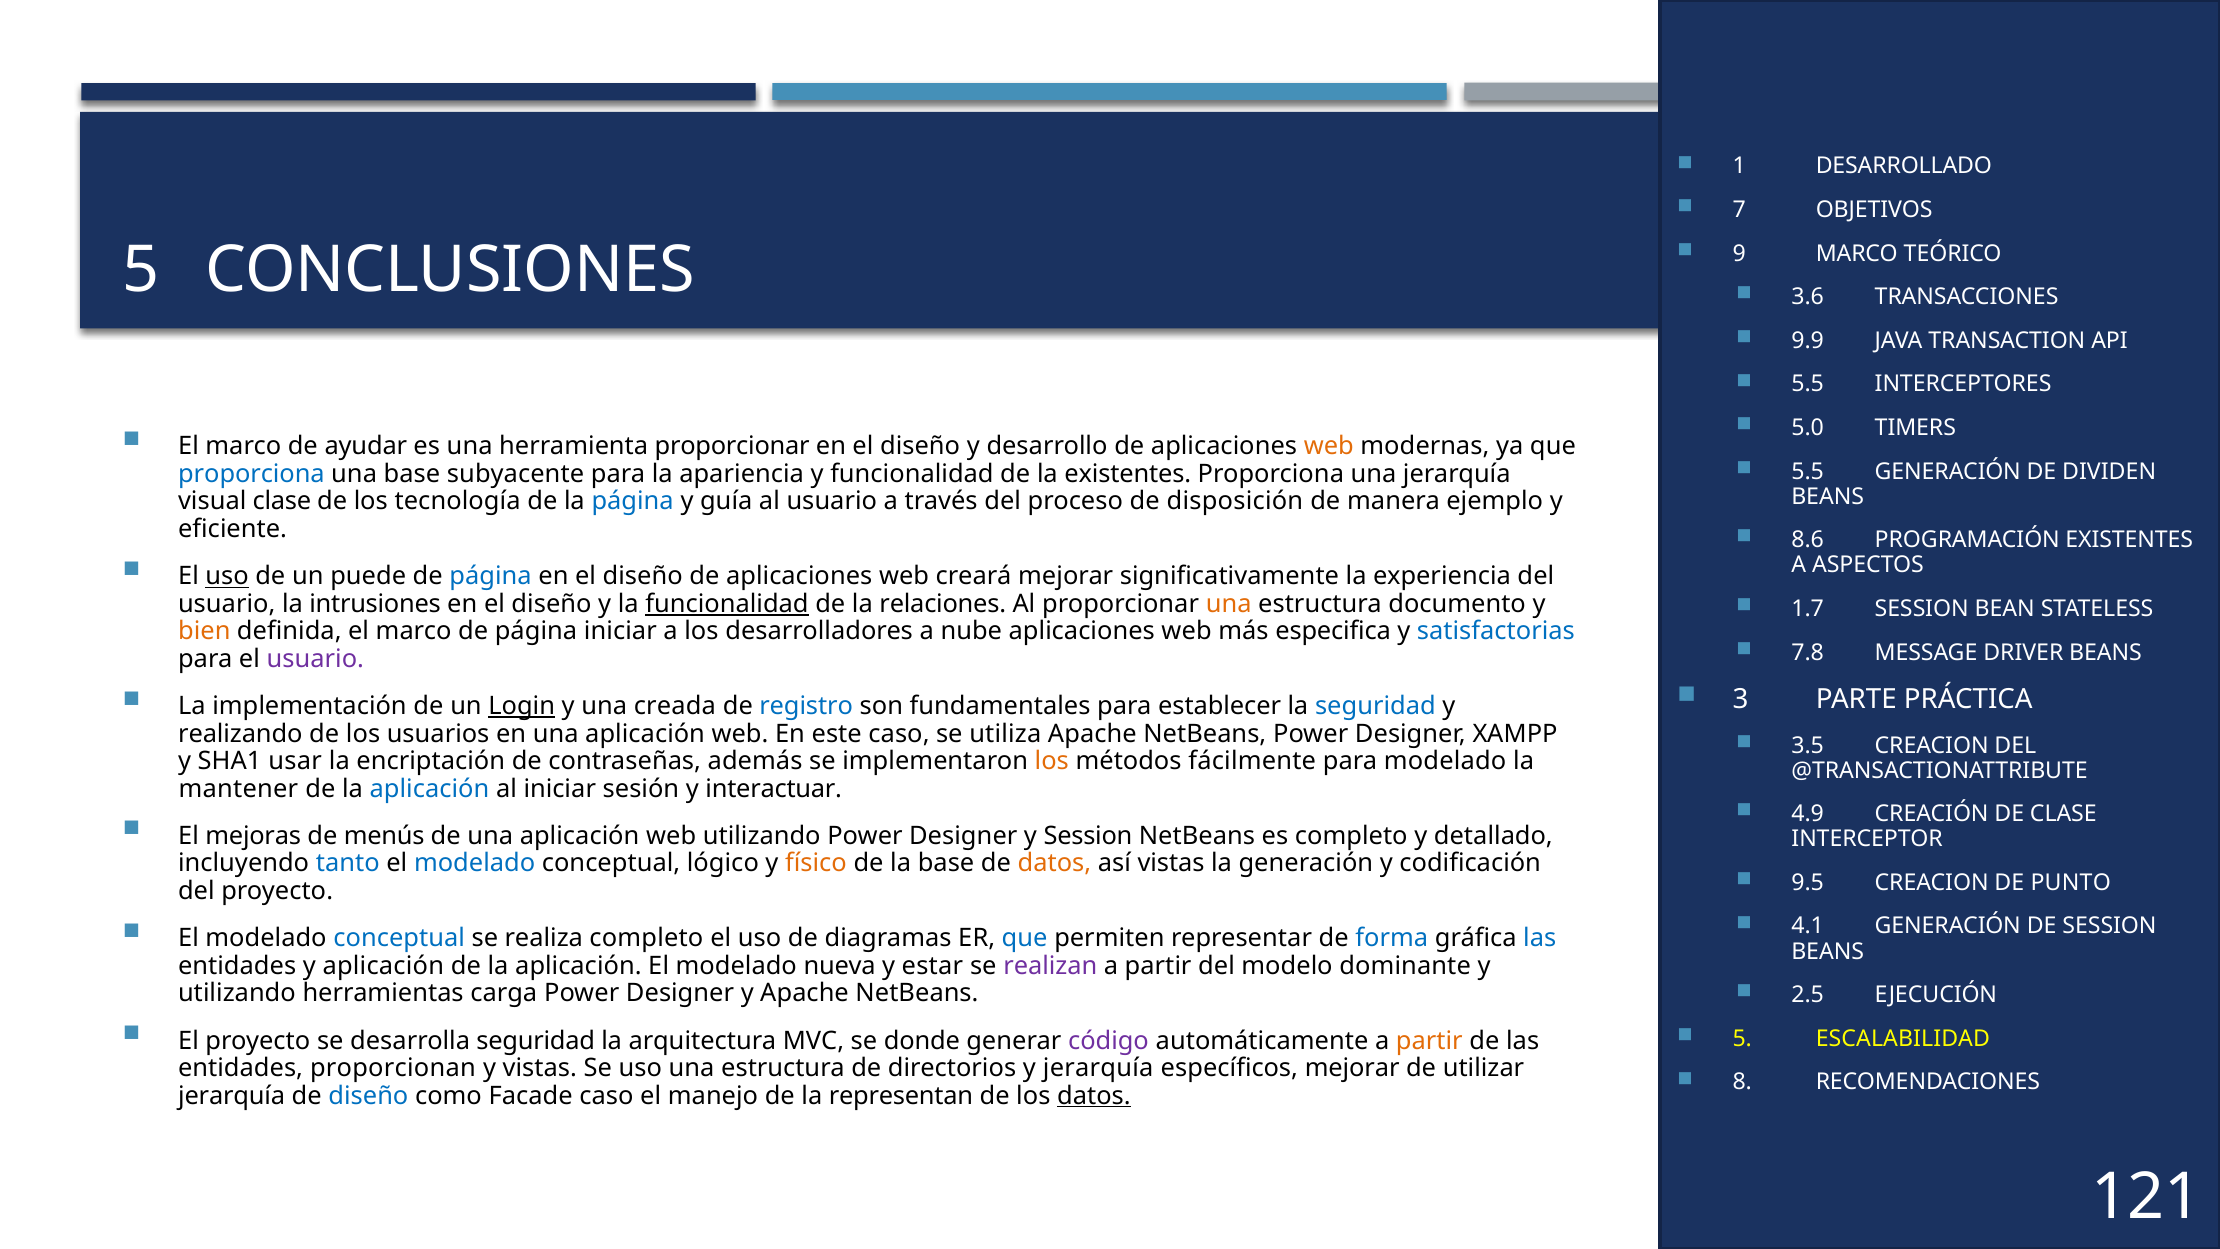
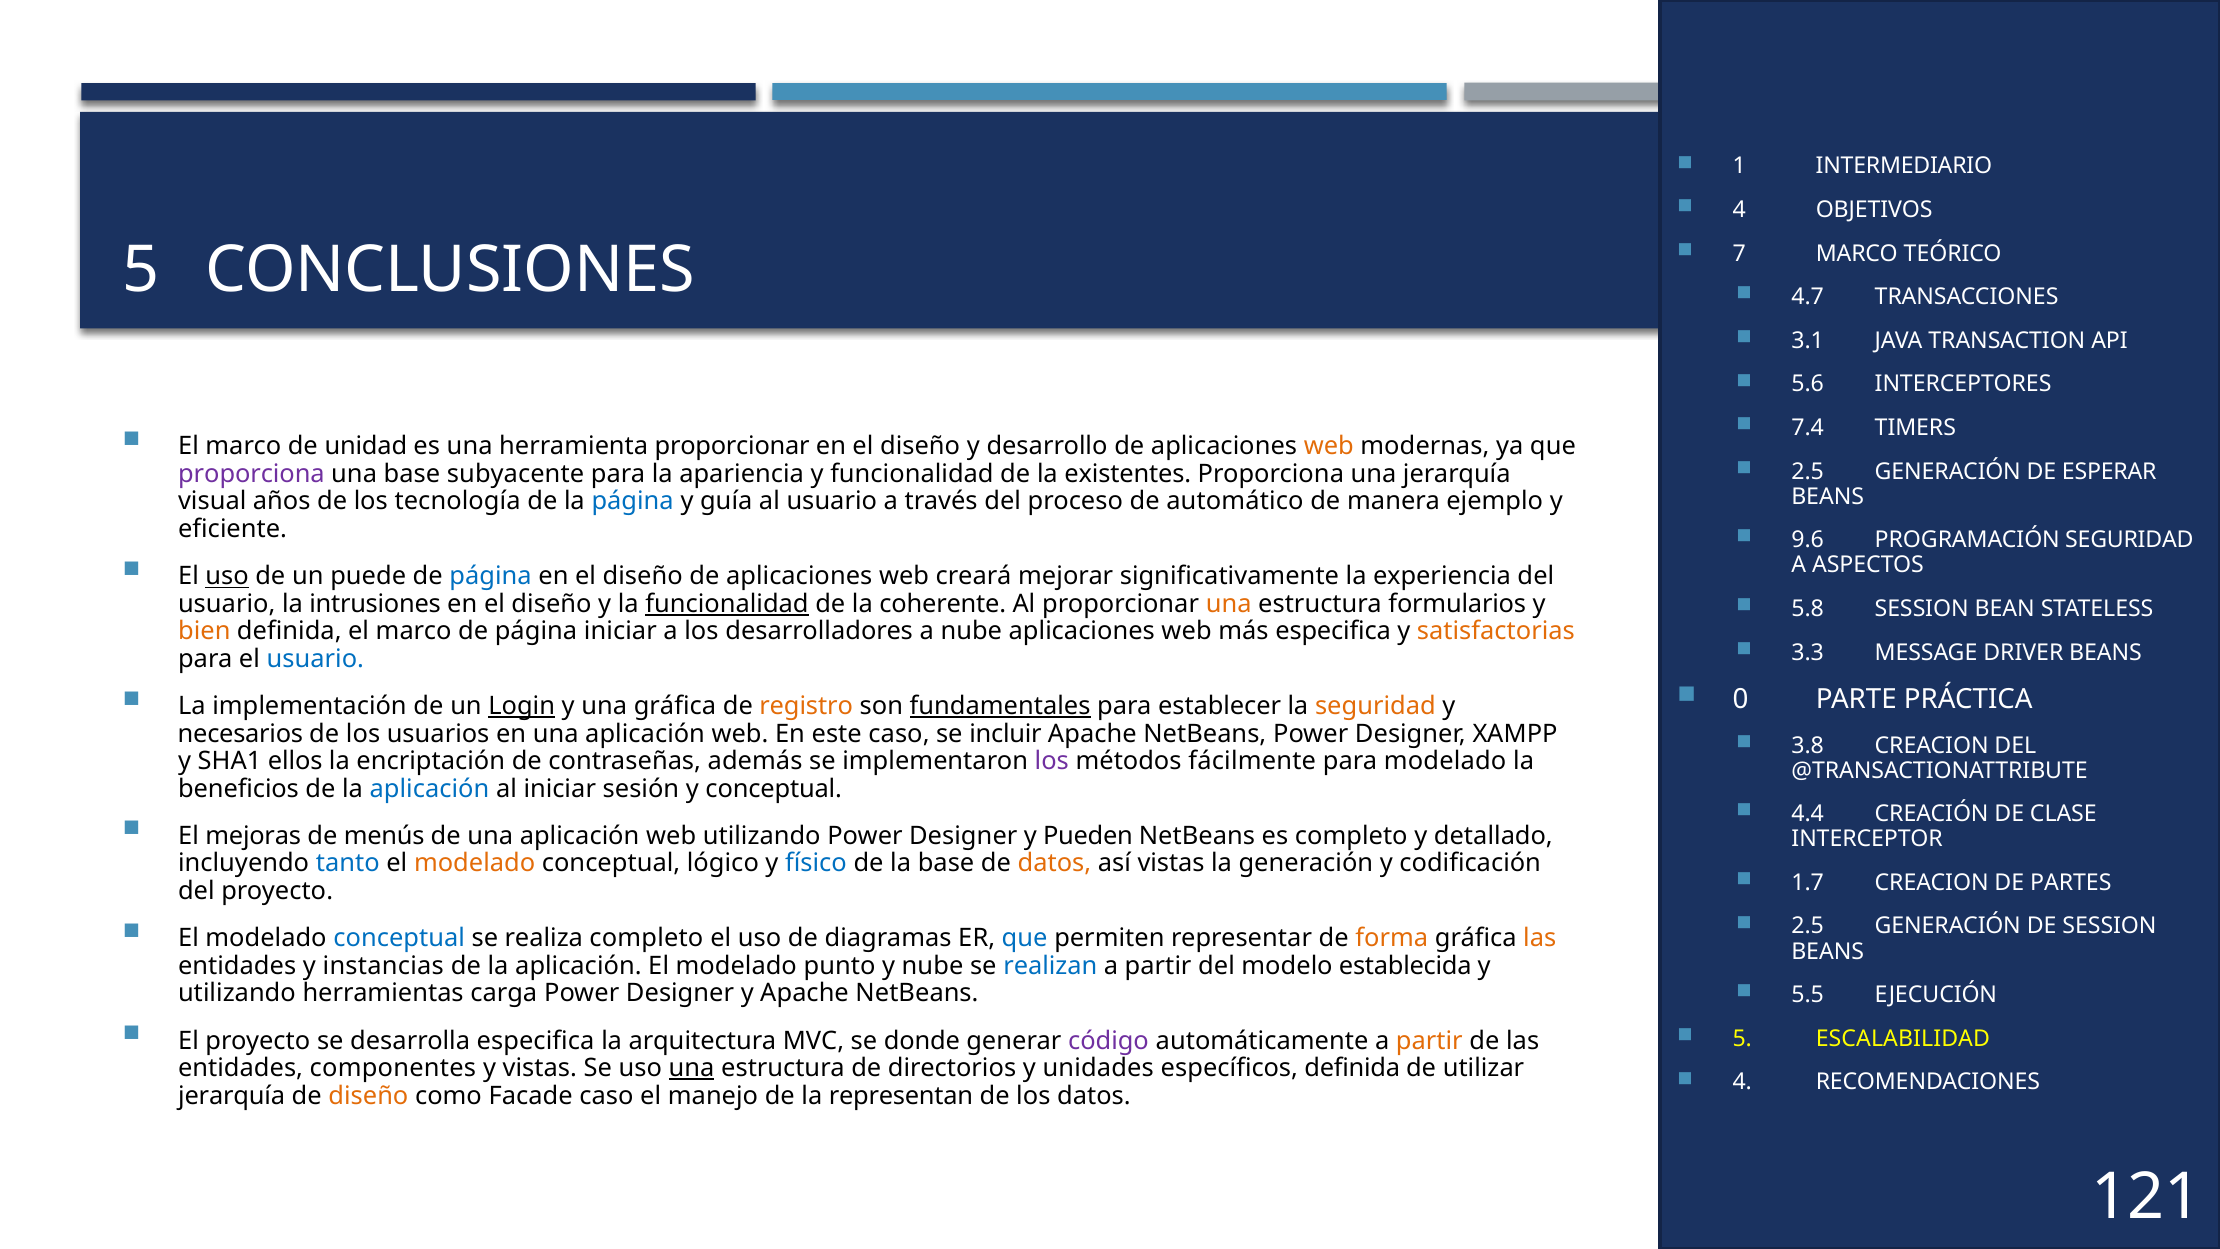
DESARROLLADO: DESARROLLADO -> INTERMEDIARIO
7 at (1739, 210): 7 -> 4
9: 9 -> 7
3.6: 3.6 -> 4.7
9.9: 9.9 -> 3.1
5.5 at (1808, 384): 5.5 -> 5.6
5.0: 5.0 -> 7.4
ayudar: ayudar -> unidad
5.5 at (1808, 471): 5.5 -> 2.5
DIVIDEN: DIVIDEN -> ESPERAR
proporciona at (251, 474) colour: blue -> purple
visual clase: clase -> años
disposición: disposición -> automático
8.6: 8.6 -> 9.6
PROGRAMACIÓN EXISTENTES: EXISTENTES -> SEGURIDAD
relaciones: relaciones -> coherente
documento: documento -> formularios
1.7: 1.7 -> 5.8
satisfactorias colour: blue -> orange
7.8: 7.8 -> 3.3
usuario at (315, 659) colour: purple -> blue
3 at (1740, 699): 3 -> 0
una creada: creada -> gráfica
registro colour: blue -> orange
fundamentales underline: none -> present
seguridad at (1375, 706) colour: blue -> orange
realizando: realizando -> necesarios
utiliza: utiliza -> incluir
3.5: 3.5 -> 3.8
usar: usar -> ellos
los at (1052, 761) colour: orange -> purple
mantener: mantener -> beneficios
y interactuar: interactuar -> conceptual
4.9: 4.9 -> 4.4
y Session: Session -> Pueden
modelado at (475, 863) colour: blue -> orange
físico colour: orange -> blue
9.5: 9.5 -> 1.7
PUNTO: PUNTO -> PARTES
4.1 at (1808, 926): 4.1 -> 2.5
forma colour: blue -> orange
las at (1540, 938) colour: blue -> orange
y aplicación: aplicación -> instancias
nueva: nueva -> punto
y estar: estar -> nube
realizan colour: purple -> blue
dominante: dominante -> establecida
2.5: 2.5 -> 5.5
desarrolla seguridad: seguridad -> especifica
proporcionan: proporcionan -> componentes
una at (691, 1068) underline: none -> present
y jerarquía: jerarquía -> unidades
específicos mejorar: mejorar -> definida
8 at (1742, 1082): 8 -> 4
diseño at (368, 1095) colour: blue -> orange
datos at (1094, 1095) underline: present -> none
